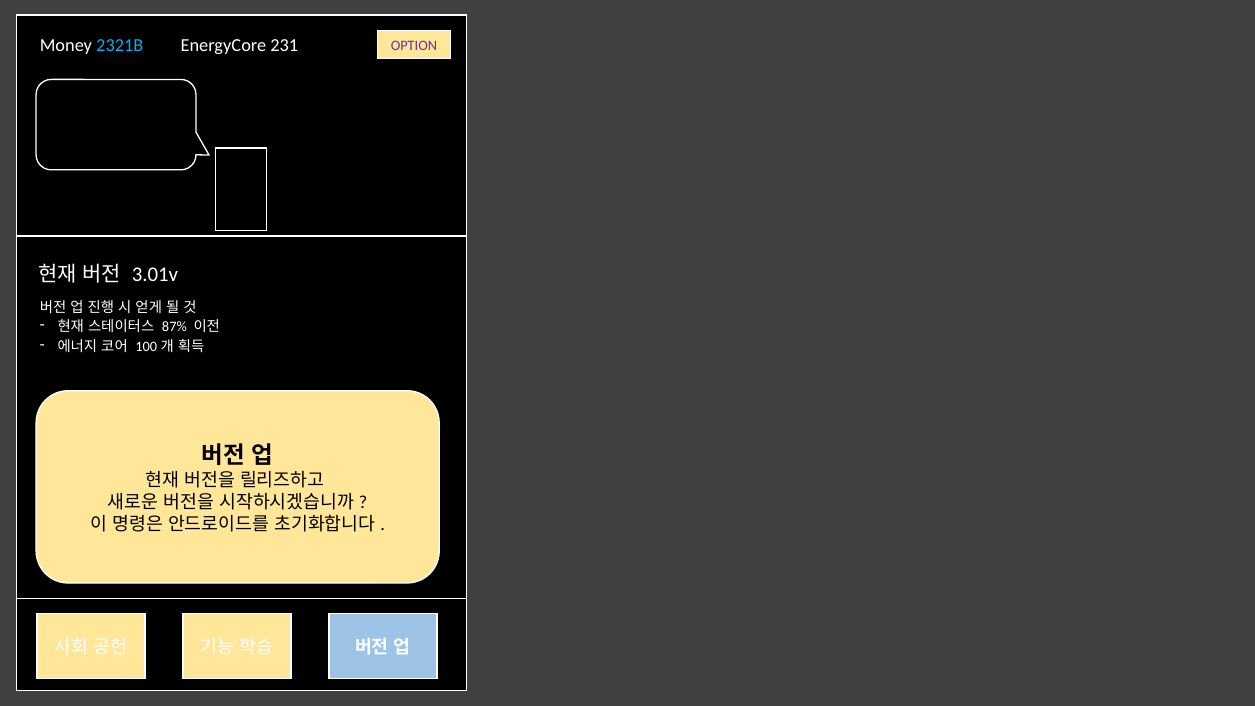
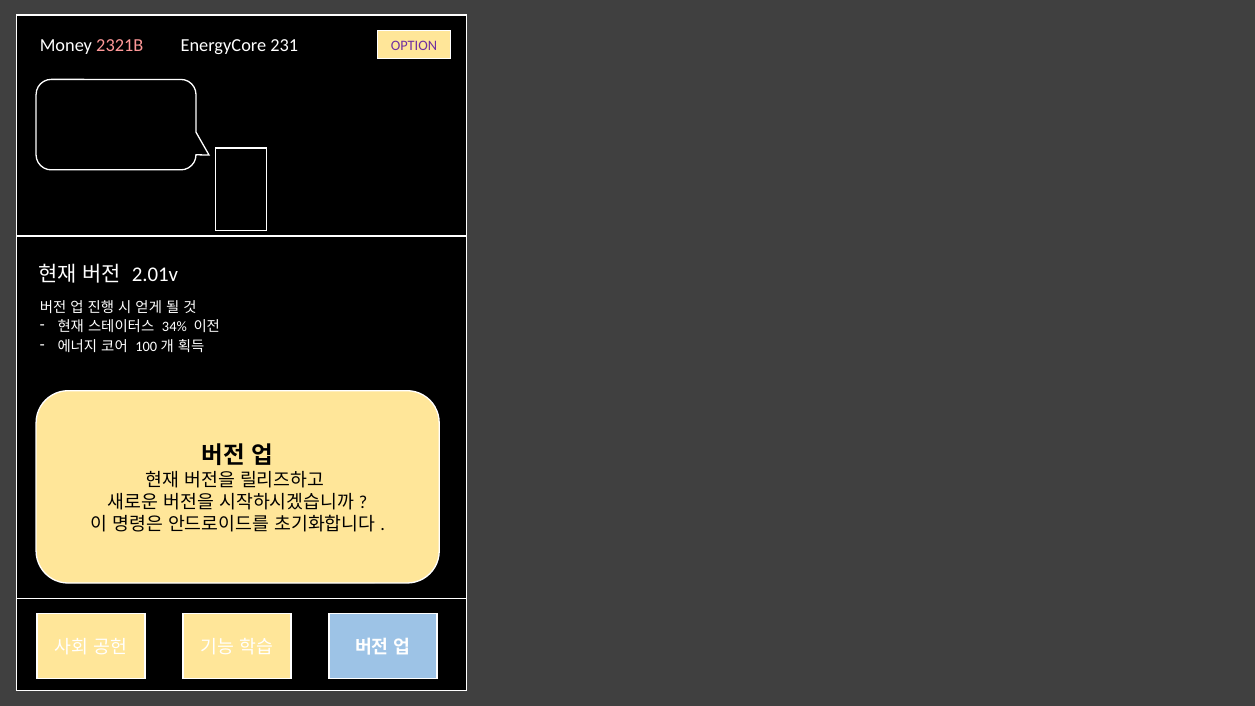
2321B colour: light blue -> pink
3.01v: 3.01v -> 2.01v
87%: 87% -> 34%
